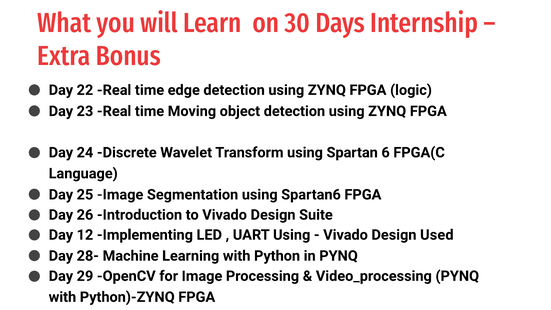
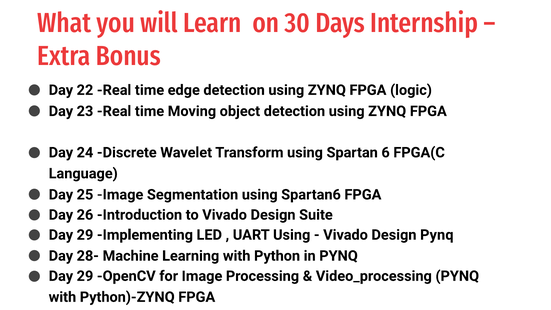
12 at (85, 235): 12 -> 29
Design Used: Used -> Pynq
